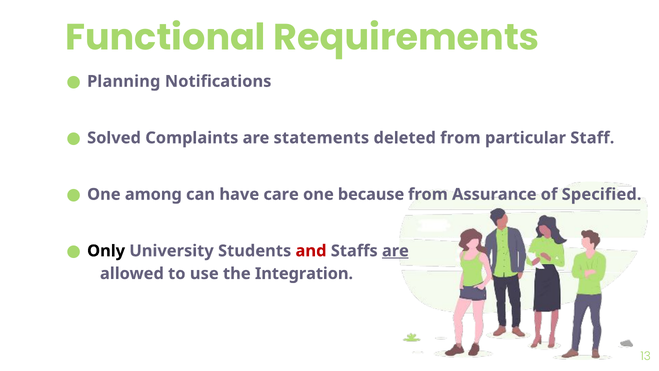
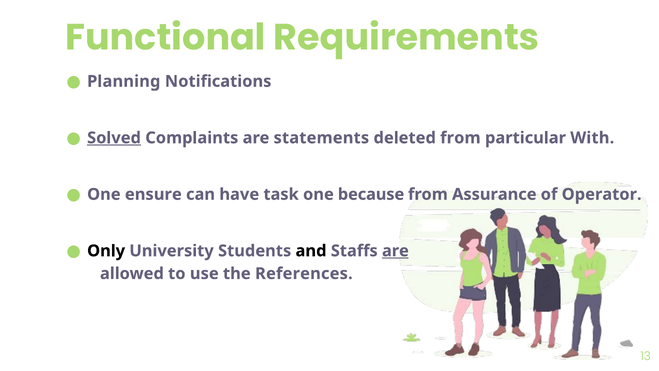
Solved underline: none -> present
Staff: Staff -> With
among: among -> ensure
care: care -> task
Specified: Specified -> Operator
and colour: red -> black
Integration: Integration -> References
